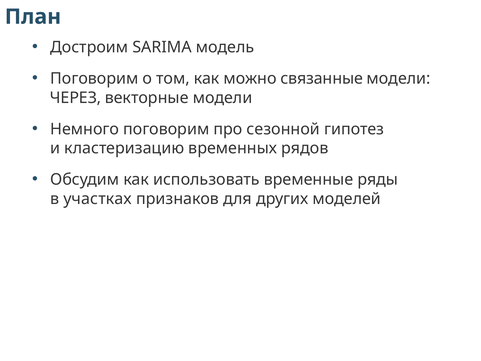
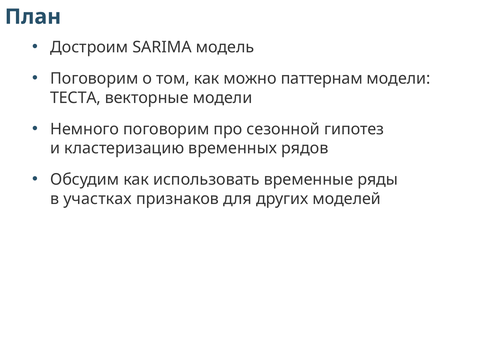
связанные: связанные -> паттернам
ЧЕРЕЗ: ЧЕРЕЗ -> ТЕСТА
